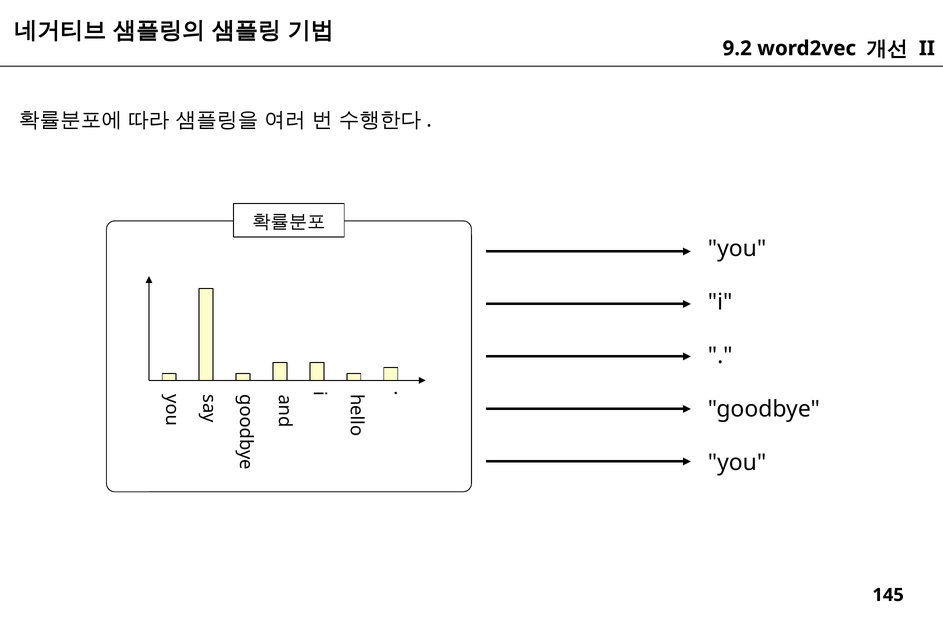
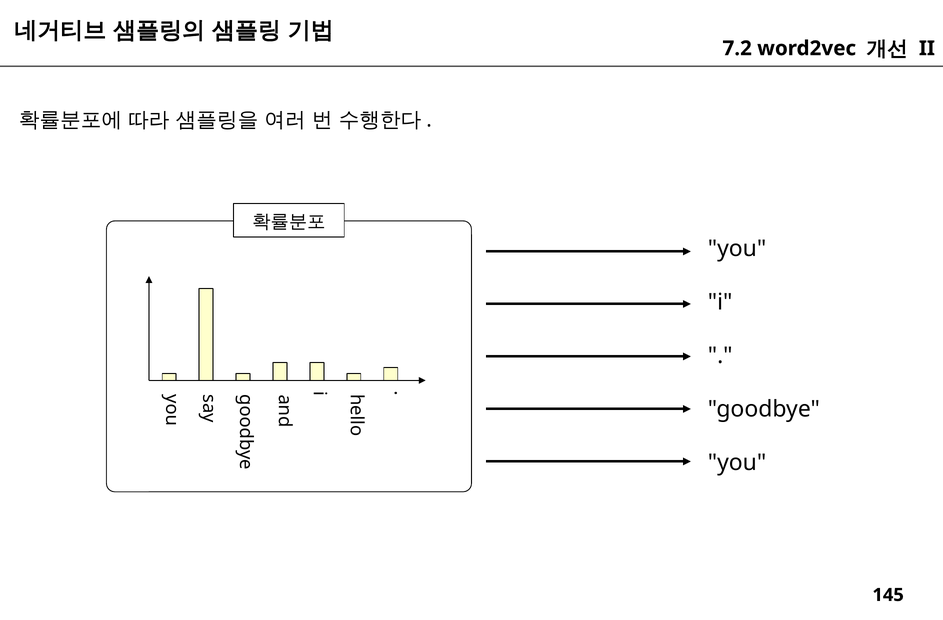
9.2: 9.2 -> 7.2
